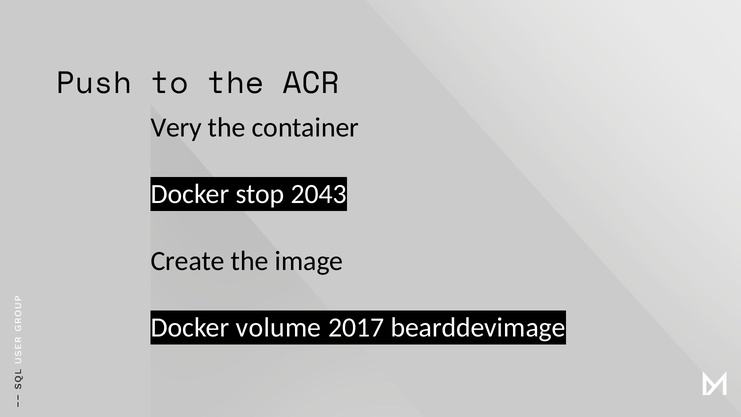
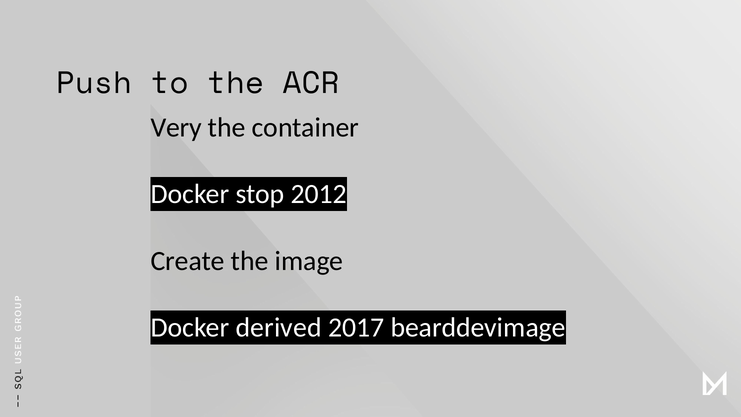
2043: 2043 -> 2012
volume: volume -> derived
